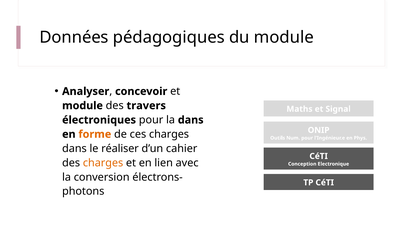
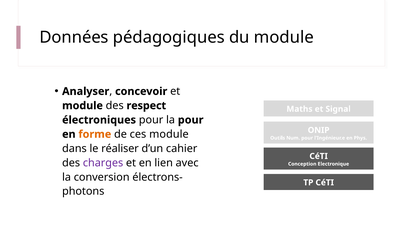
travers: travers -> respect
la dans: dans -> pour
ces charges: charges -> module
charges at (103, 163) colour: orange -> purple
